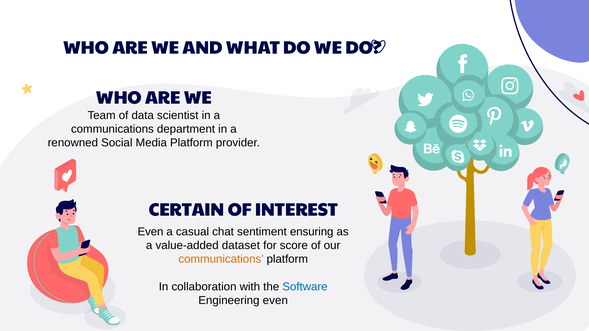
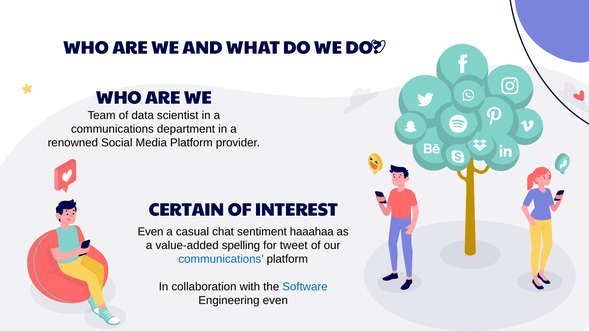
ensuring: ensuring -> haaahaa
dataset: dataset -> spelling
score: score -> tweet
communications at (221, 259) colour: orange -> blue
